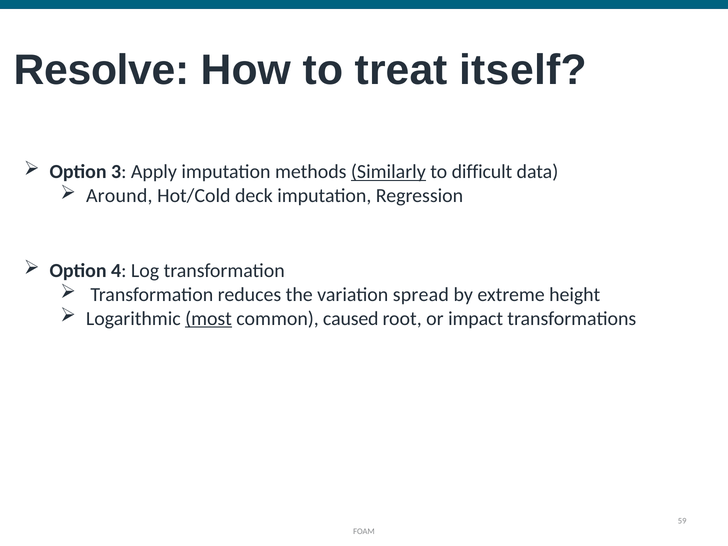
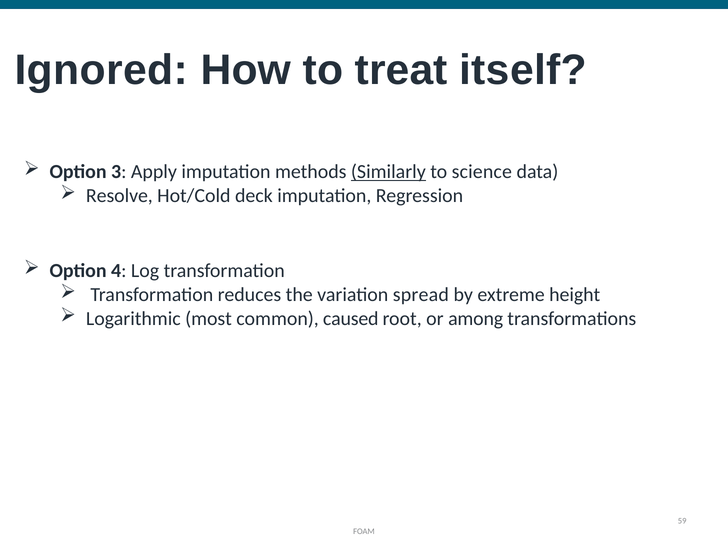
Resolve: Resolve -> Ignored
difficult: difficult -> science
Around: Around -> Resolve
most underline: present -> none
impact: impact -> among
